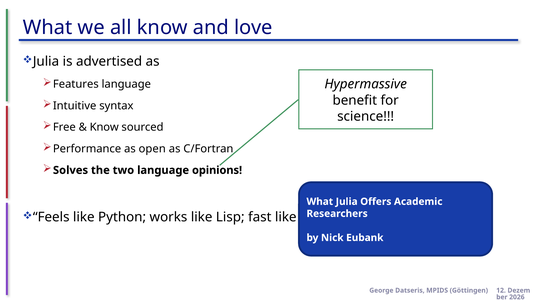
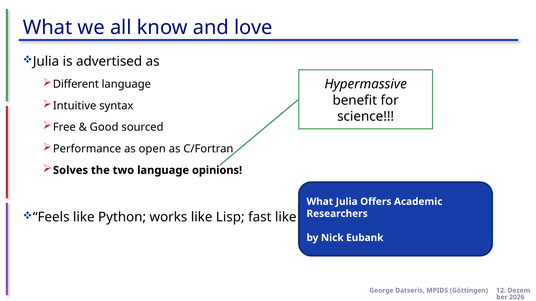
Features: Features -> Different
Know at (104, 127): Know -> Good
